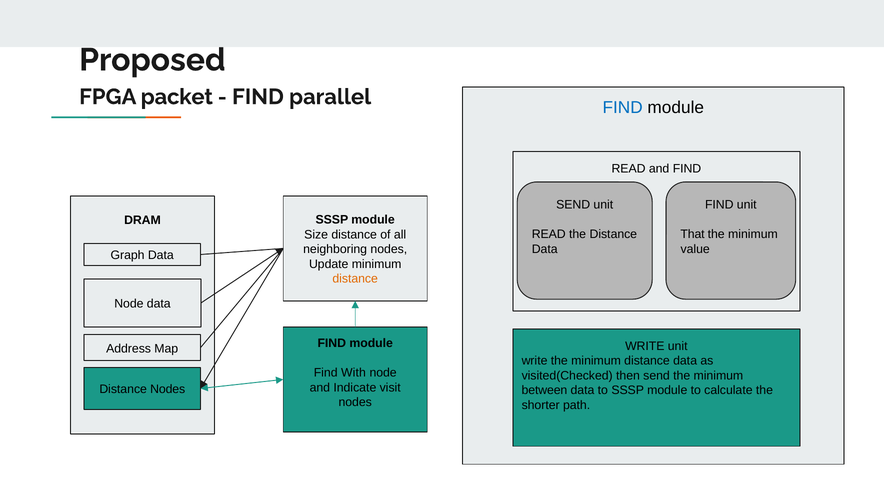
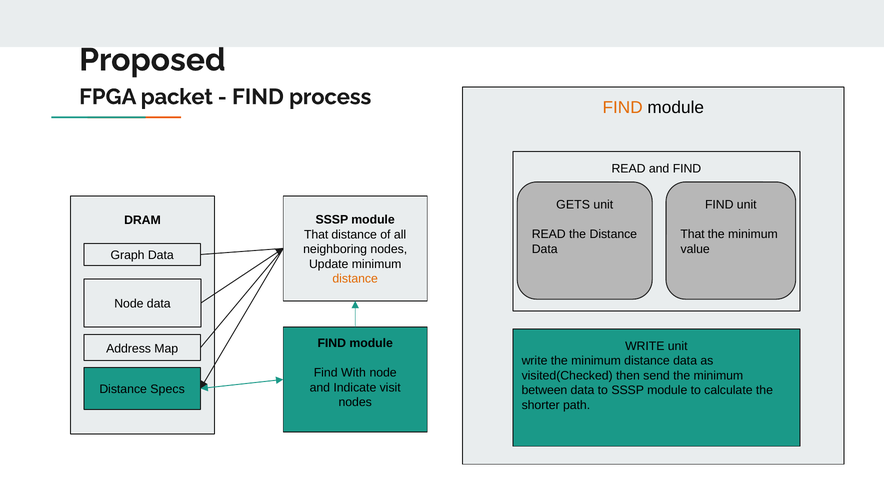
parallel: parallel -> process
FIND at (623, 108) colour: blue -> orange
SEND at (573, 205): SEND -> GETS
Size at (316, 235): Size -> That
Distance Nodes: Nodes -> Specs
